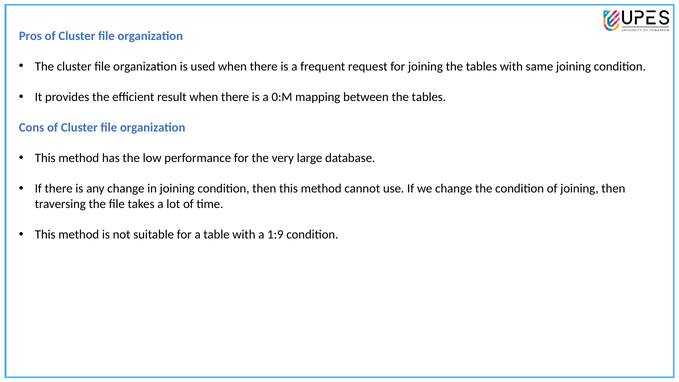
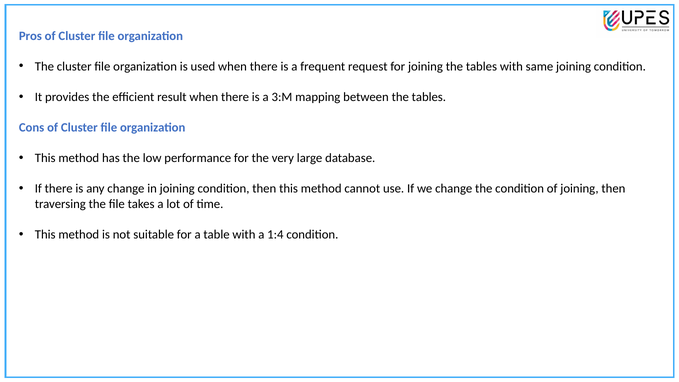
0:M: 0:M -> 3:M
1:9: 1:9 -> 1:4
